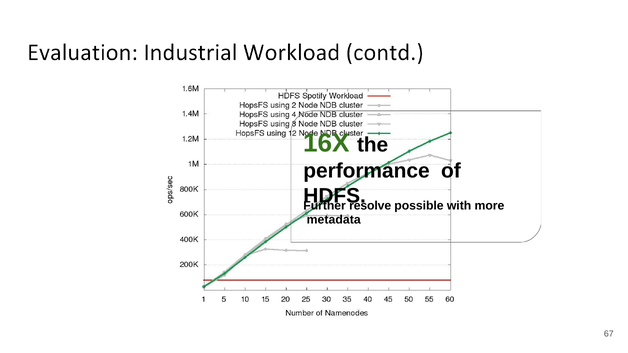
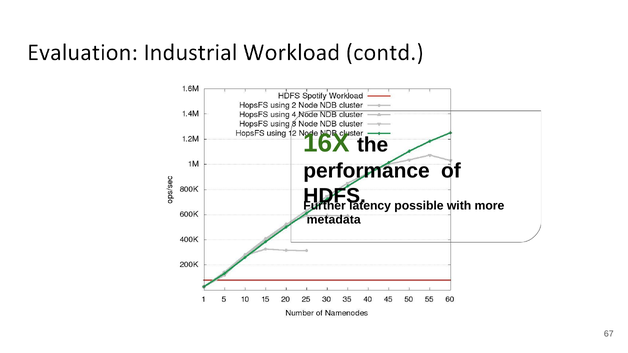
resolve: resolve -> latency
